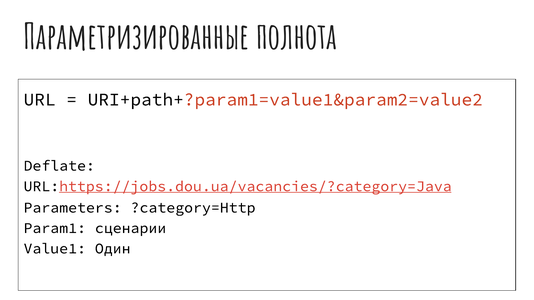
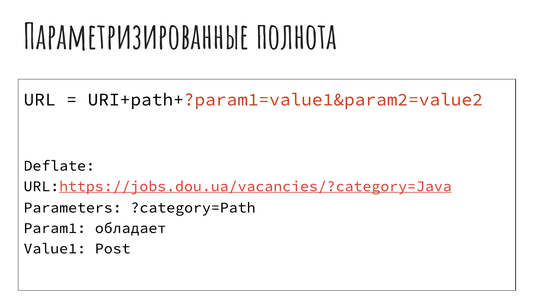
?category=Http: ?category=Http -> ?category=Path
сценарии: сценарии -> обладает
Один: Один -> Post
